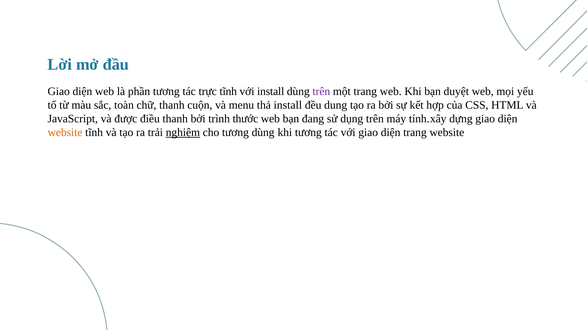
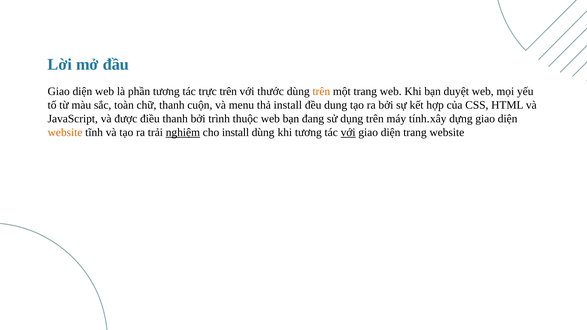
trực tĩnh: tĩnh -> trên
với install: install -> thước
trên at (321, 91) colour: purple -> orange
thước: thước -> thuộc
cho tương: tương -> install
với at (348, 132) underline: none -> present
